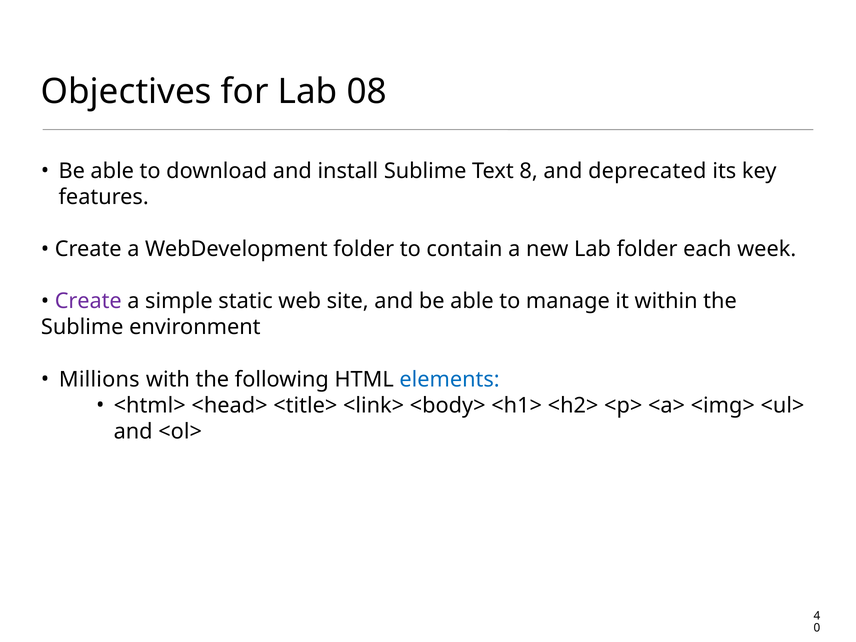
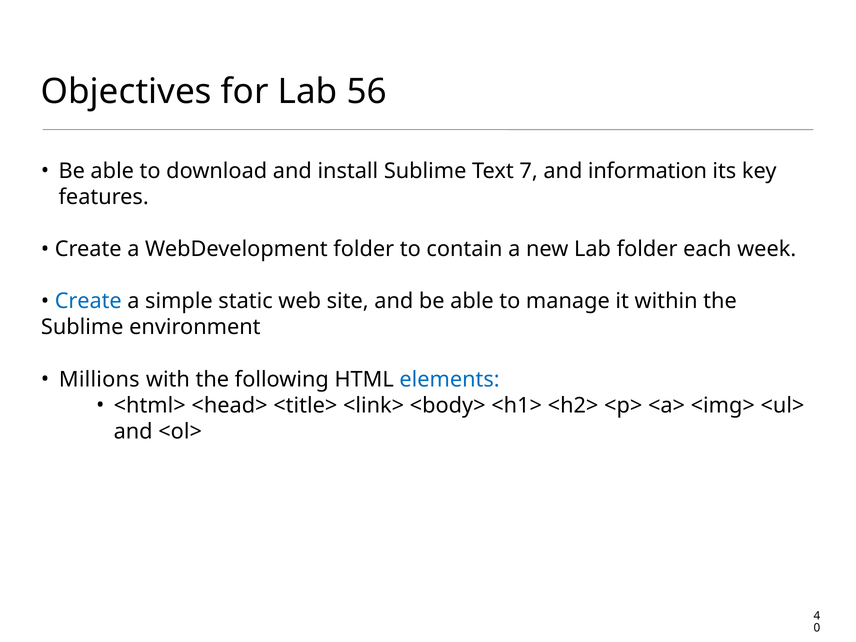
08: 08 -> 56
8: 8 -> 7
deprecated: deprecated -> information
Create at (88, 301) colour: purple -> blue
